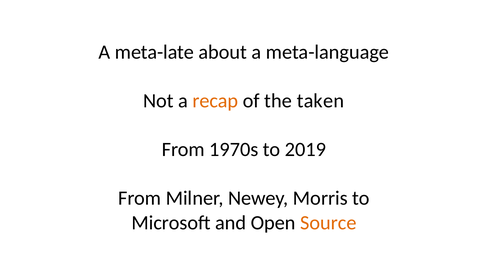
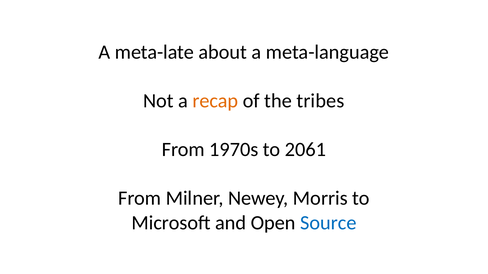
taken: taken -> tribes
2019: 2019 -> 2061
Source colour: orange -> blue
